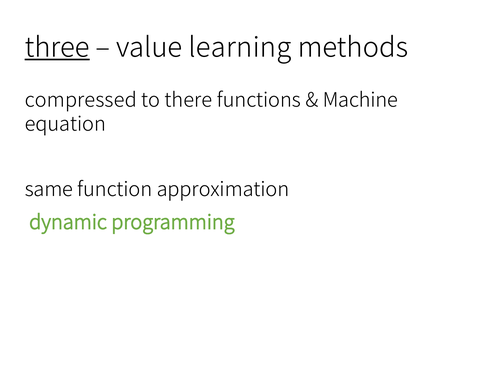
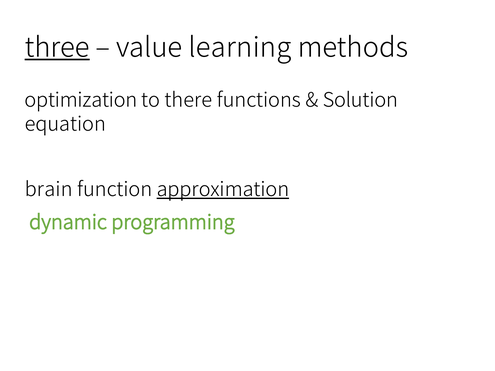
compressed: compressed -> optimization
Machine: Machine -> Solution
same: same -> brain
approximation underline: none -> present
